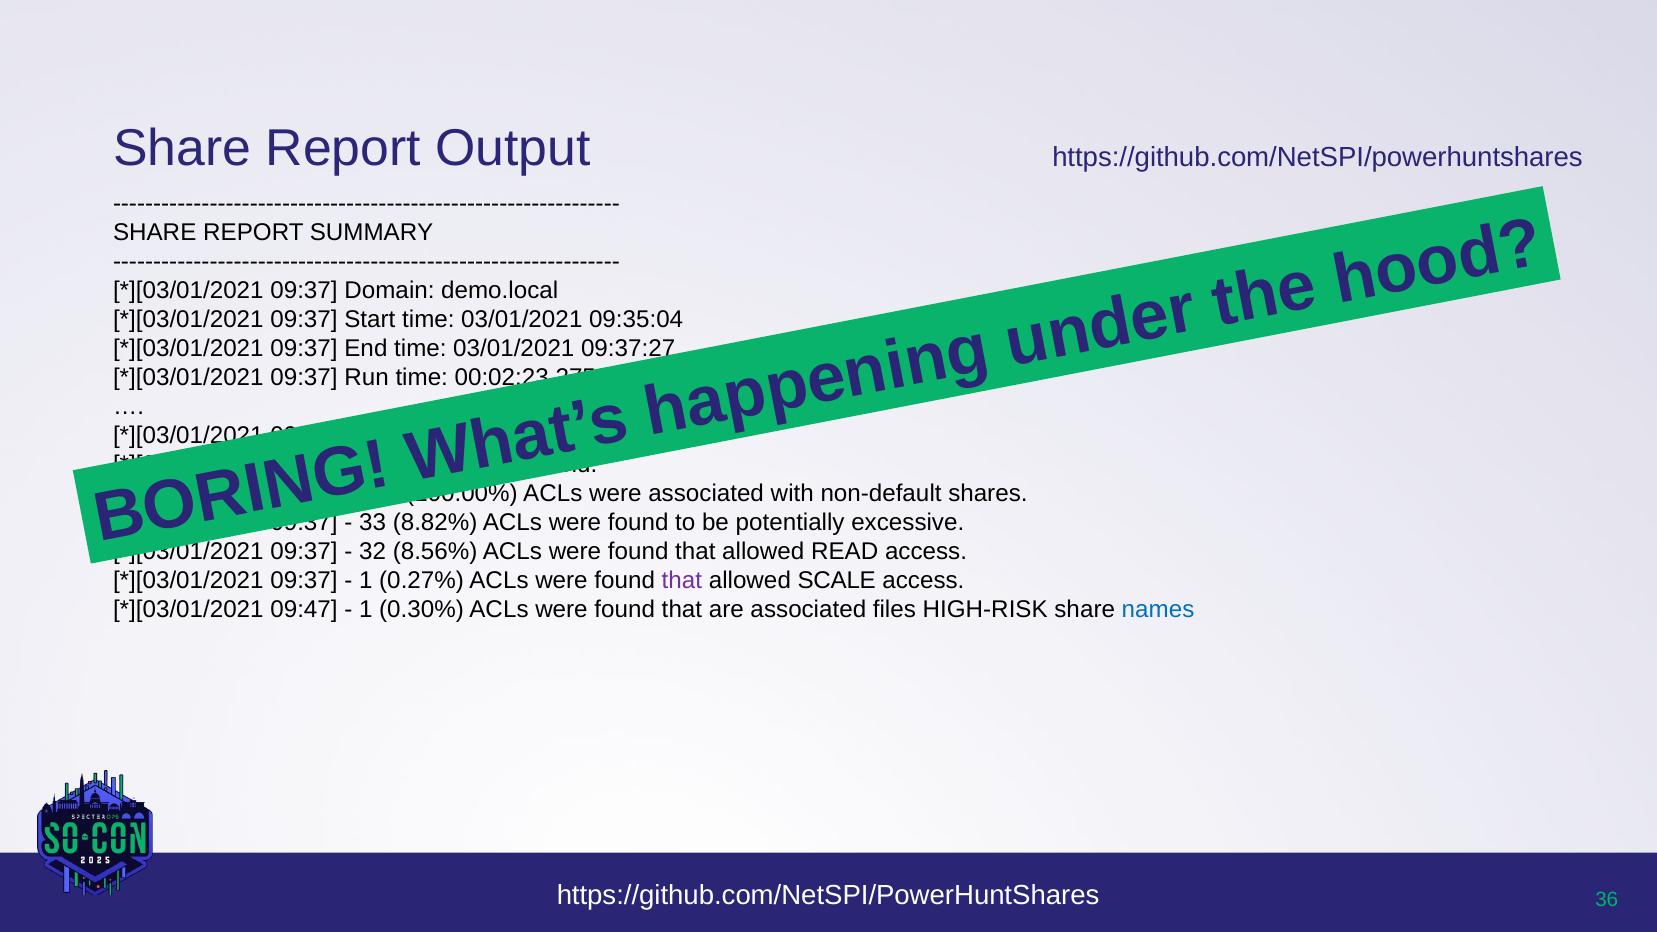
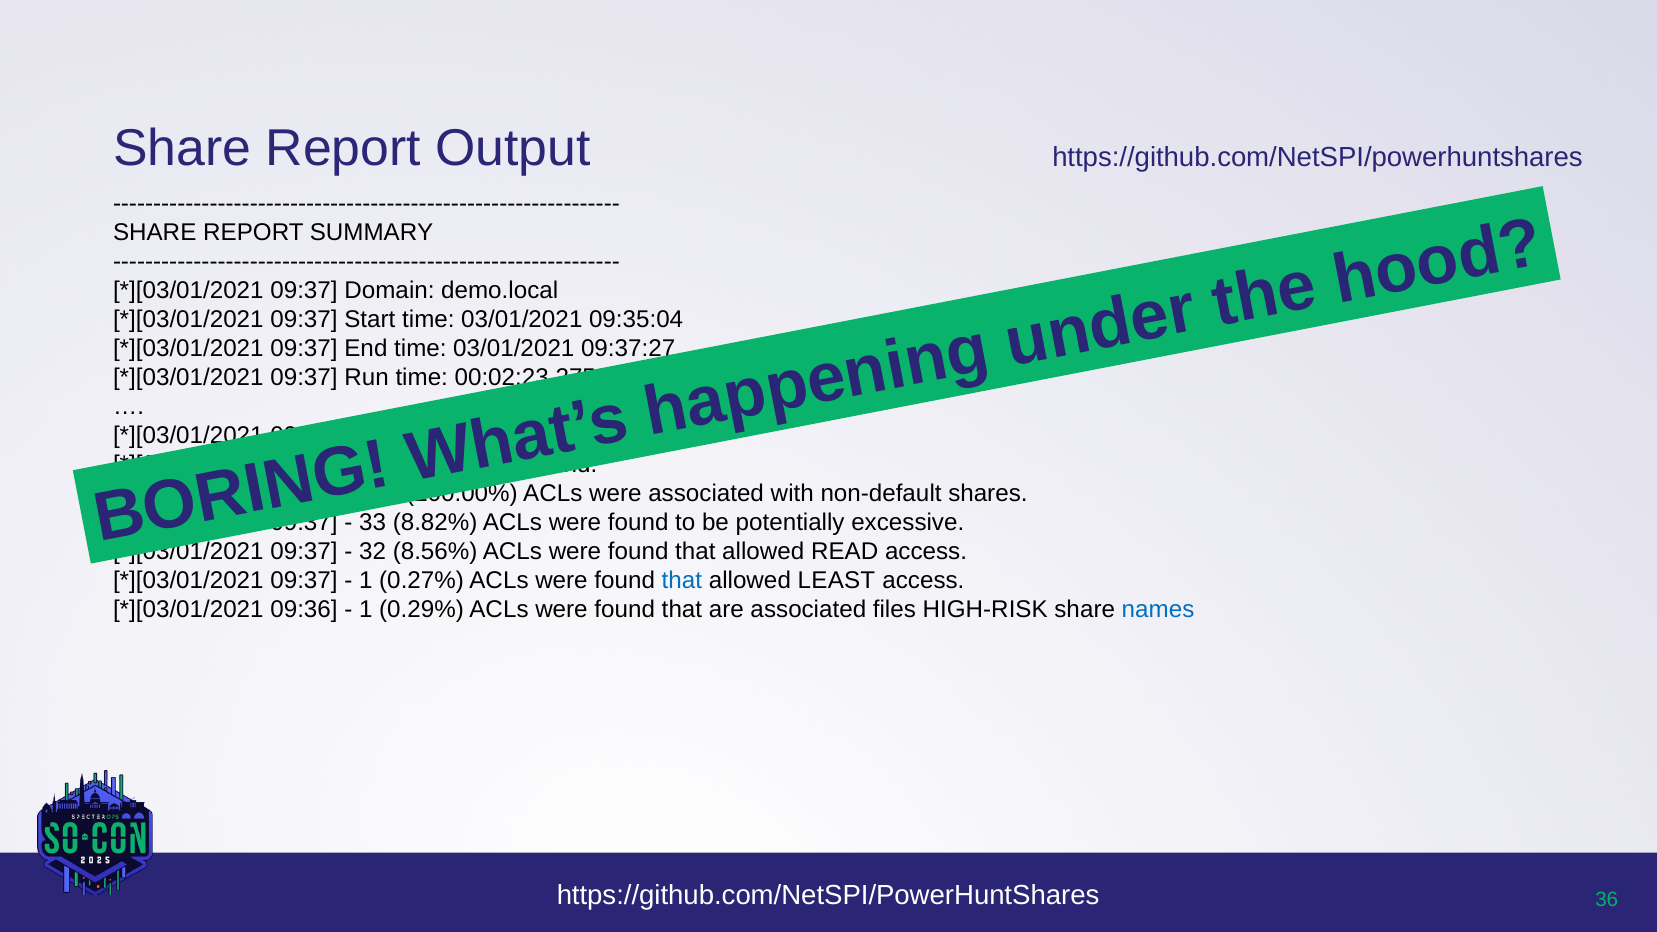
that at (682, 581) colour: purple -> blue
SCALE: SCALE -> LEAST
09:47: 09:47 -> 09:36
0.30%: 0.30% -> 0.29%
